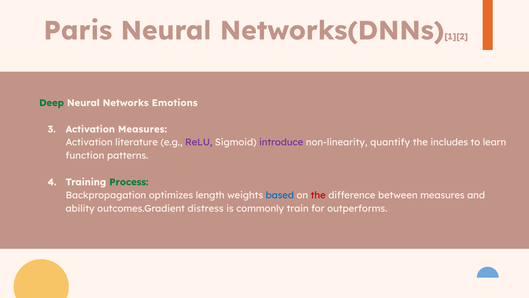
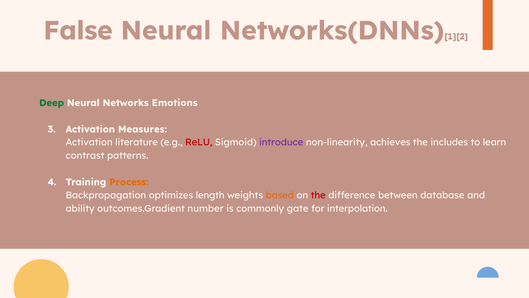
Paris: Paris -> False
ReLU colour: purple -> red
quantify: quantify -> achieves
function: function -> contrast
Process colour: green -> orange
based colour: blue -> orange
between measures: measures -> database
distress: distress -> number
train: train -> gate
outperforms: outperforms -> interpolation
